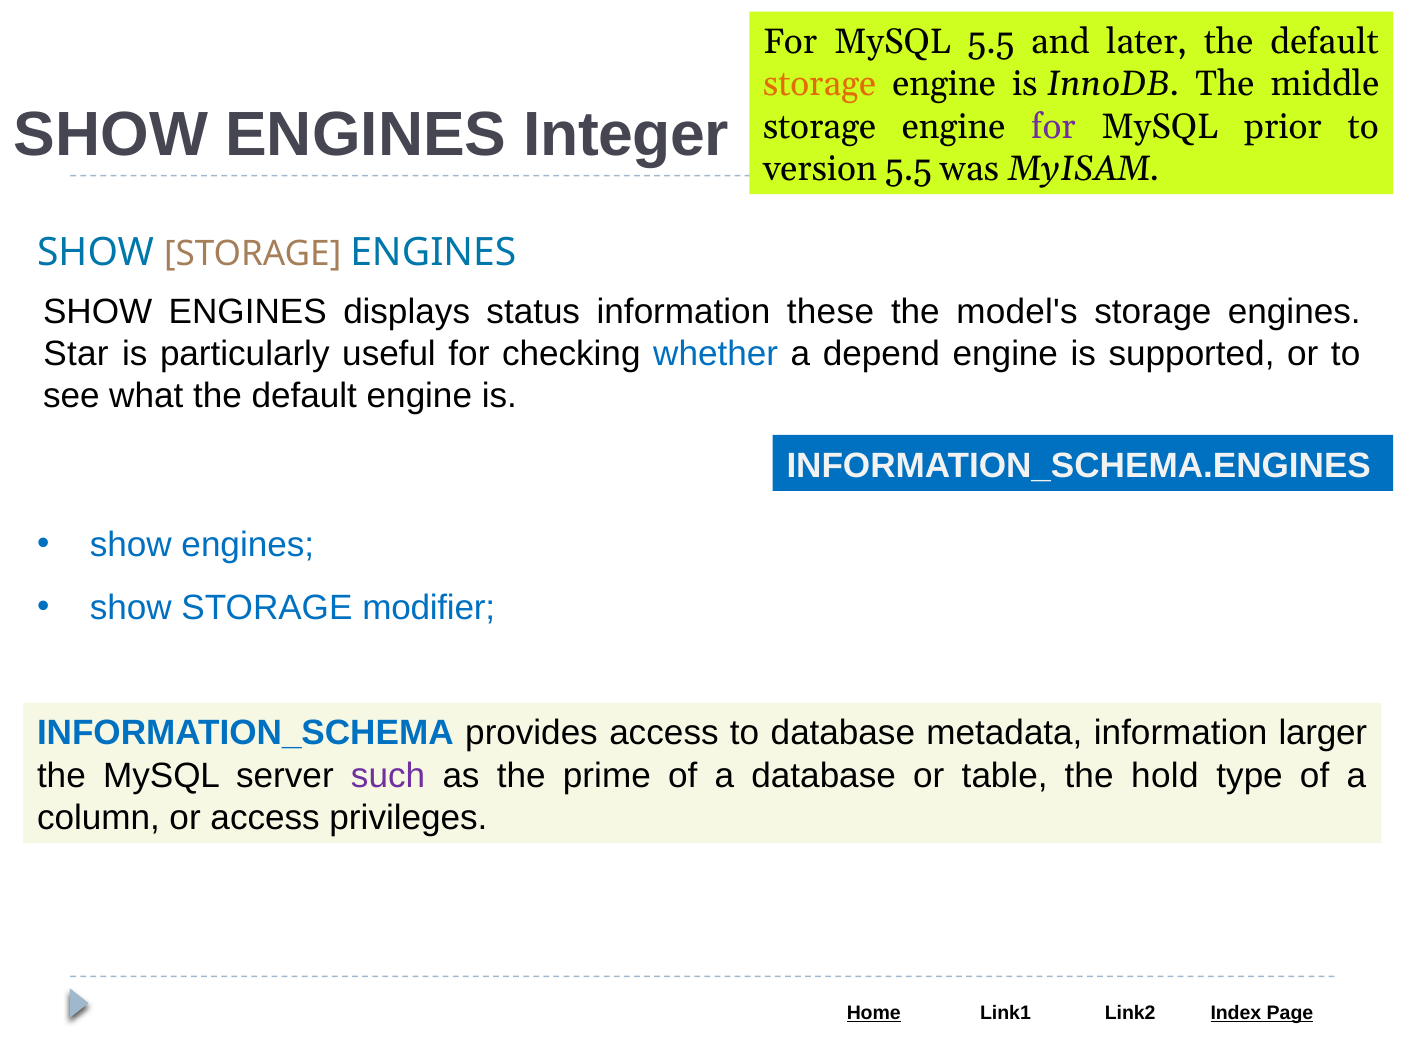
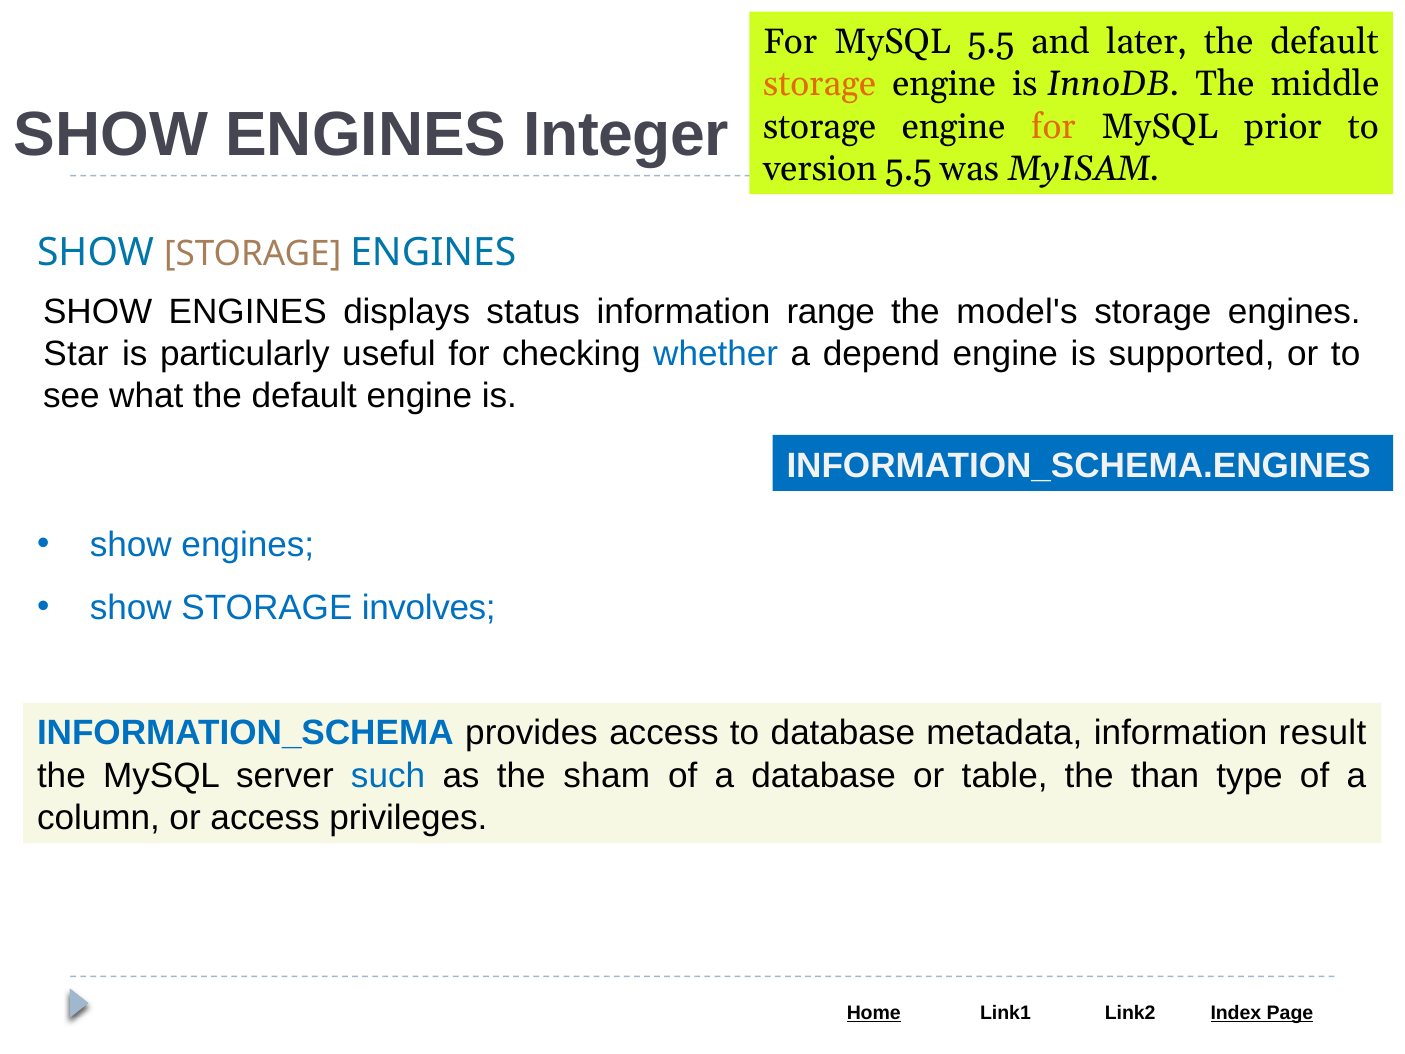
for at (1053, 126) colour: purple -> orange
these: these -> range
modifier: modifier -> involves
larger: larger -> result
such colour: purple -> blue
prime: prime -> sham
hold: hold -> than
